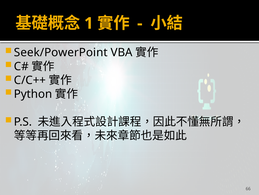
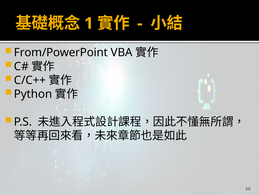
Seek/PowerPoint: Seek/PowerPoint -> From/PowerPoint
